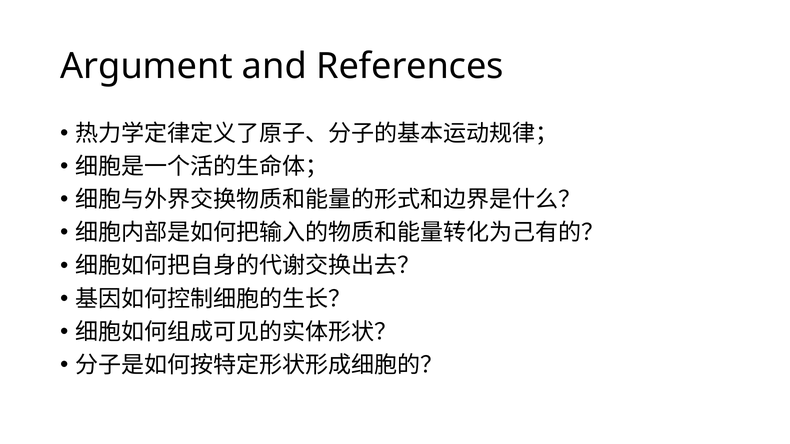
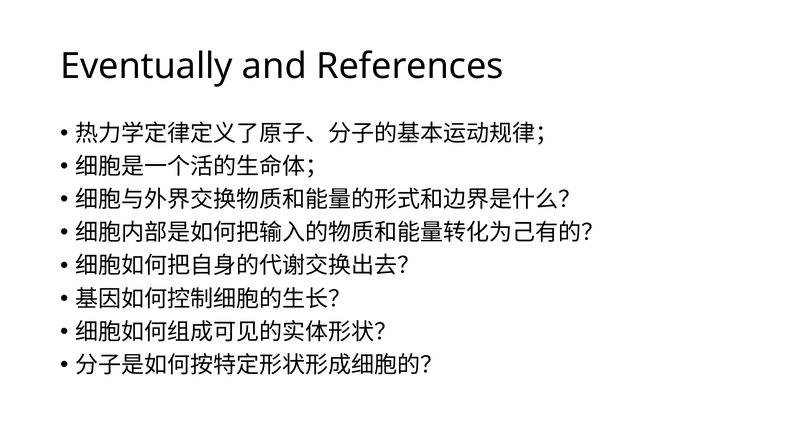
Argument: Argument -> Eventually
